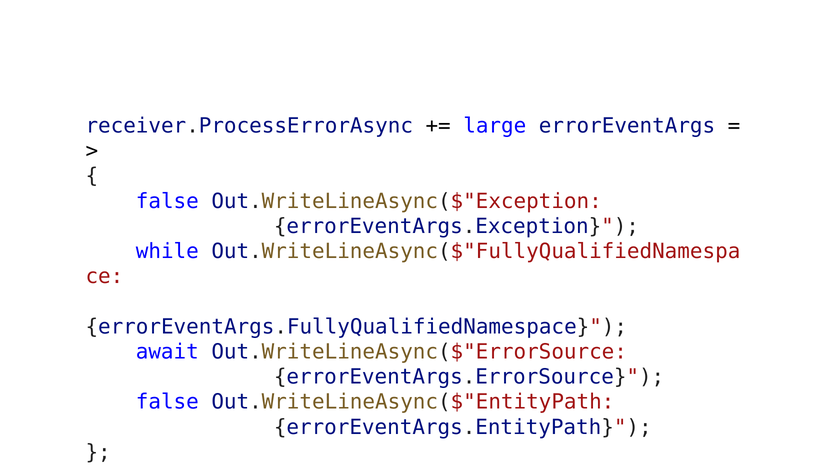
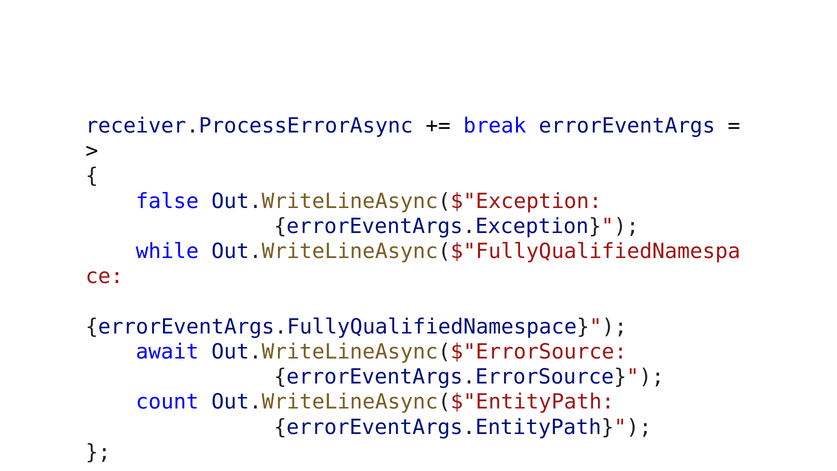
large: large -> break
false at (167, 402): false -> count
